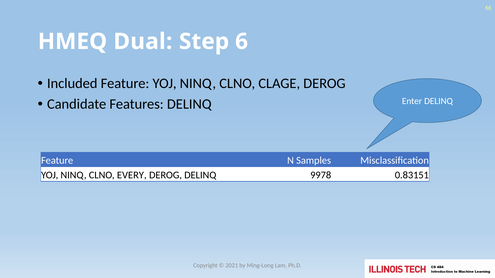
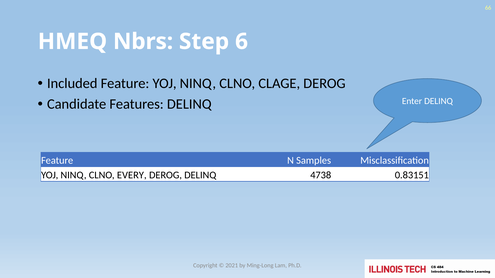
Dual: Dual -> Nbrs
9978: 9978 -> 4738
